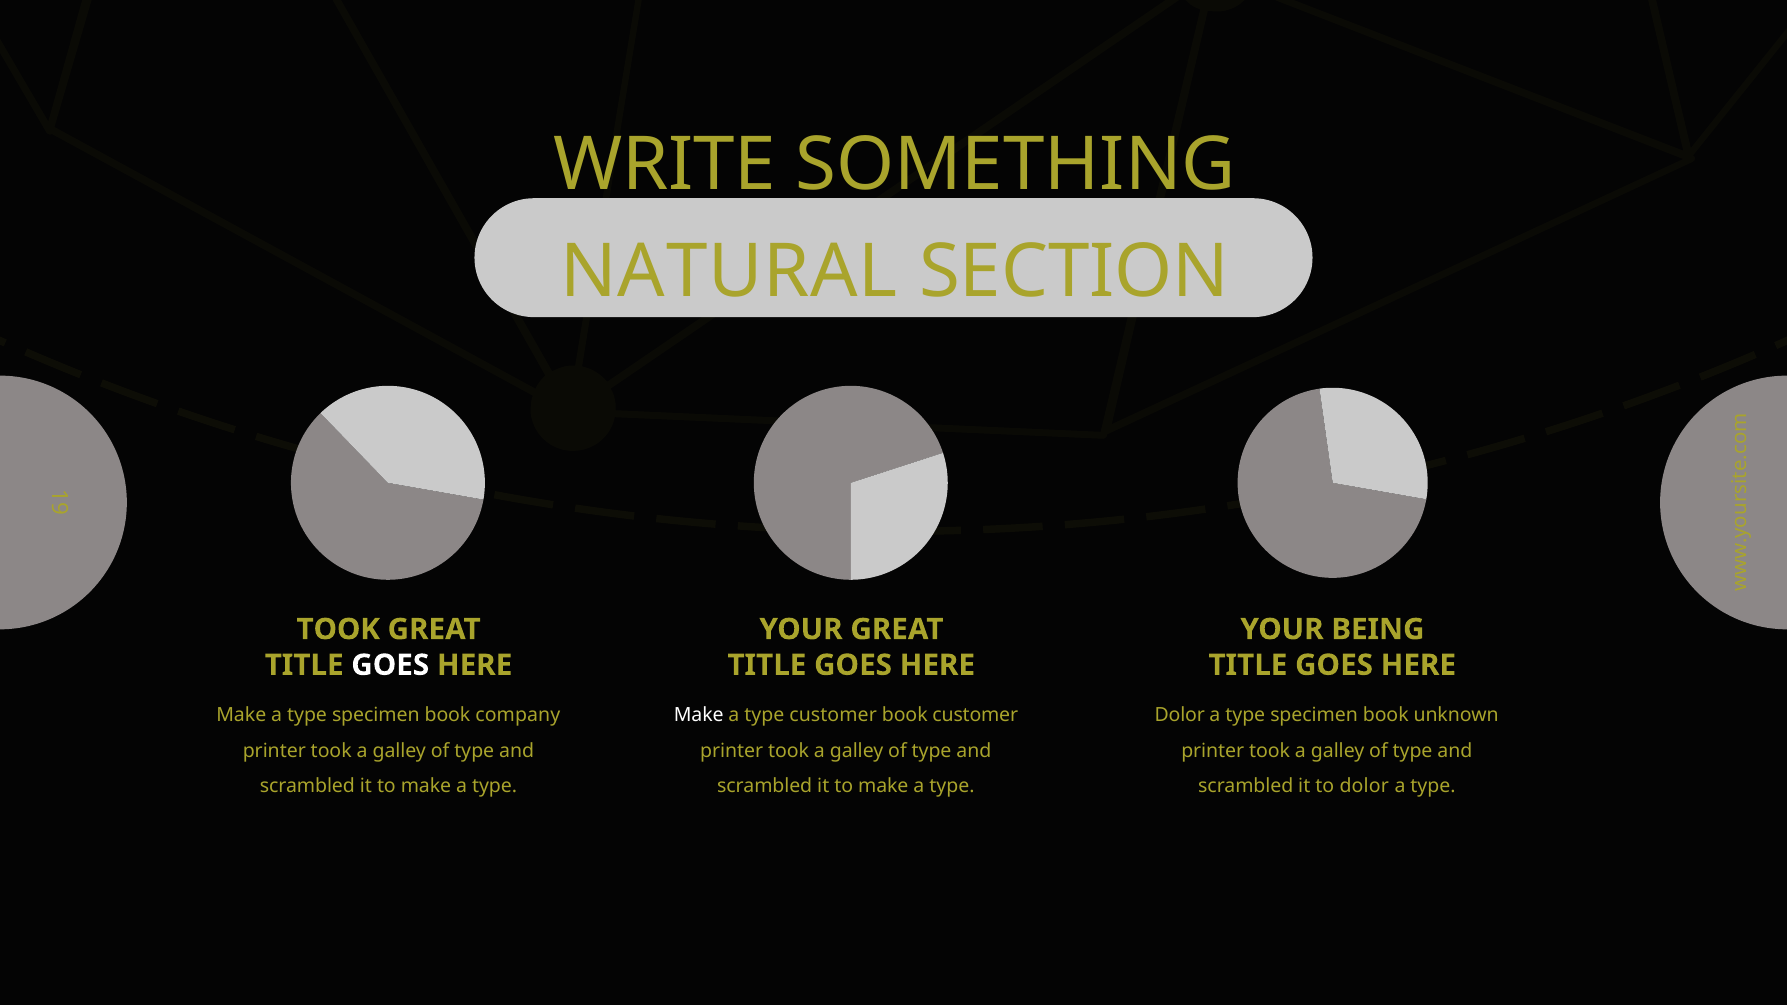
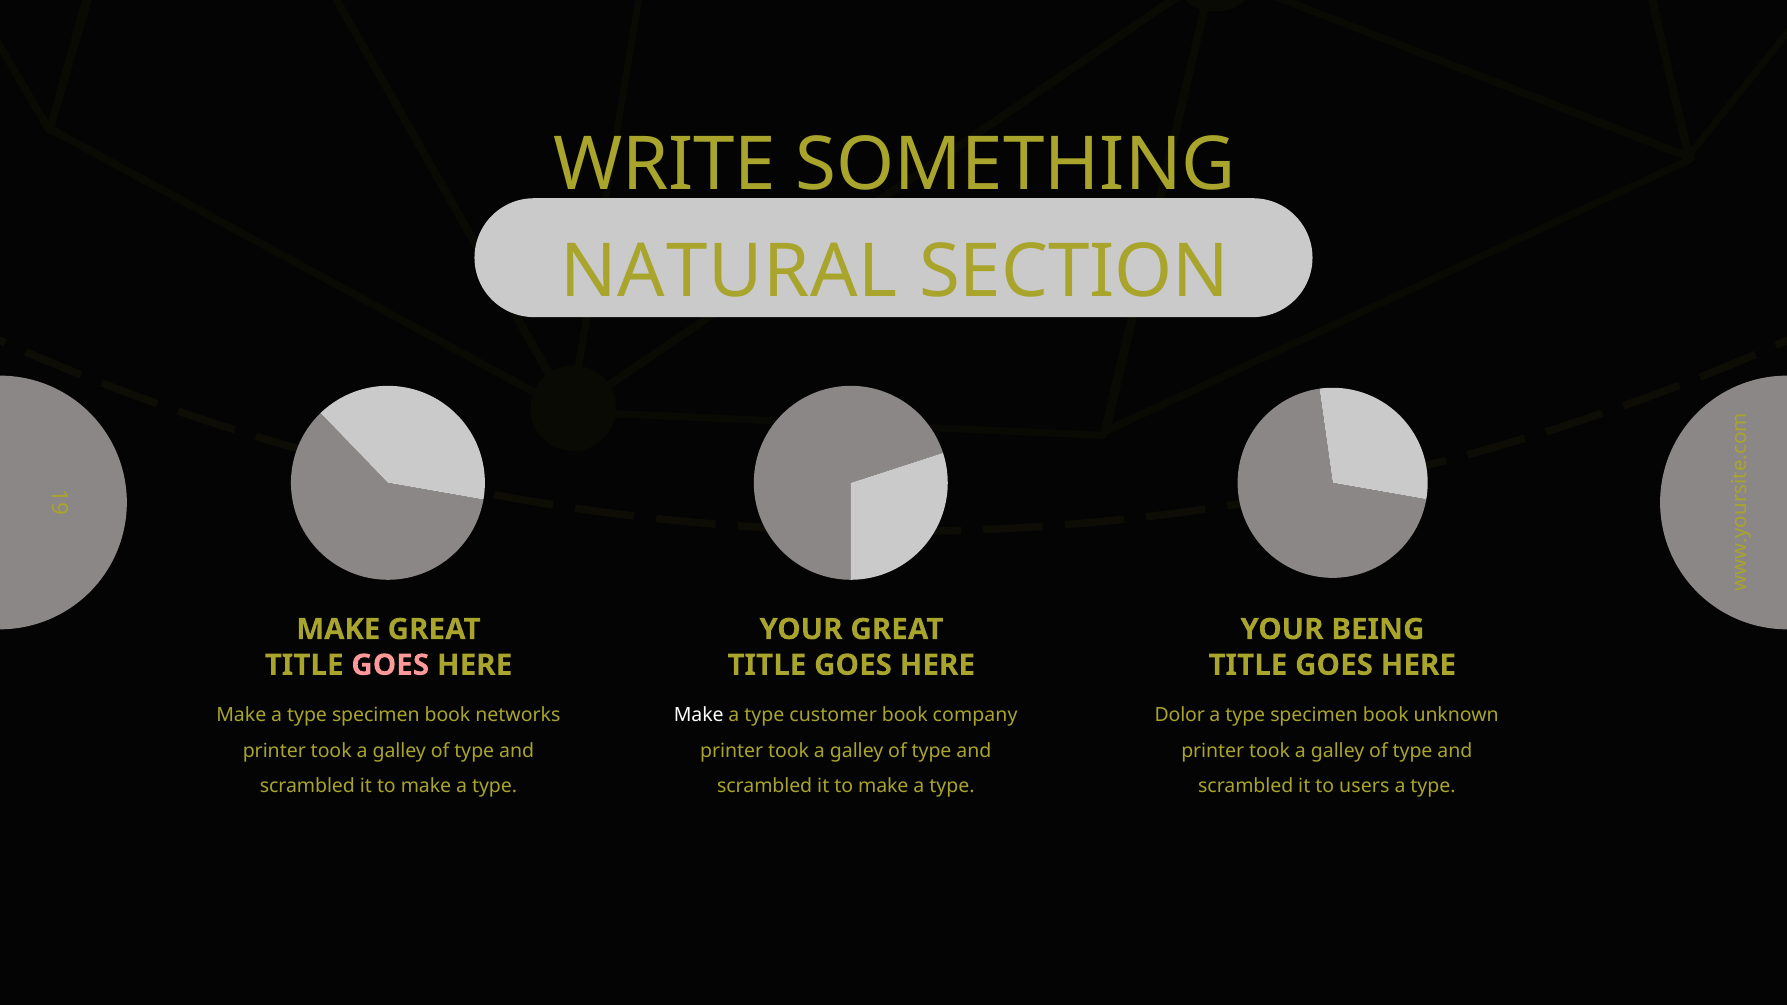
TOOK at (338, 629): TOOK -> MAKE
GOES at (390, 665) colour: white -> pink
company: company -> networks
book customer: customer -> company
to dolor: dolor -> users
